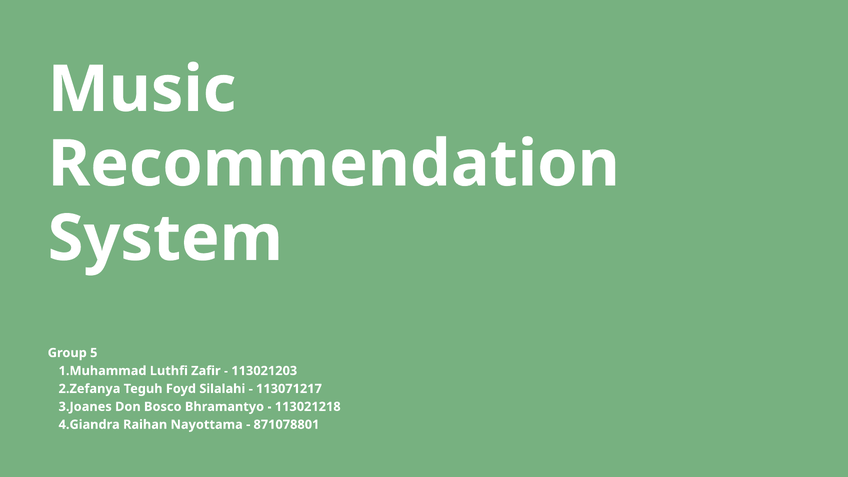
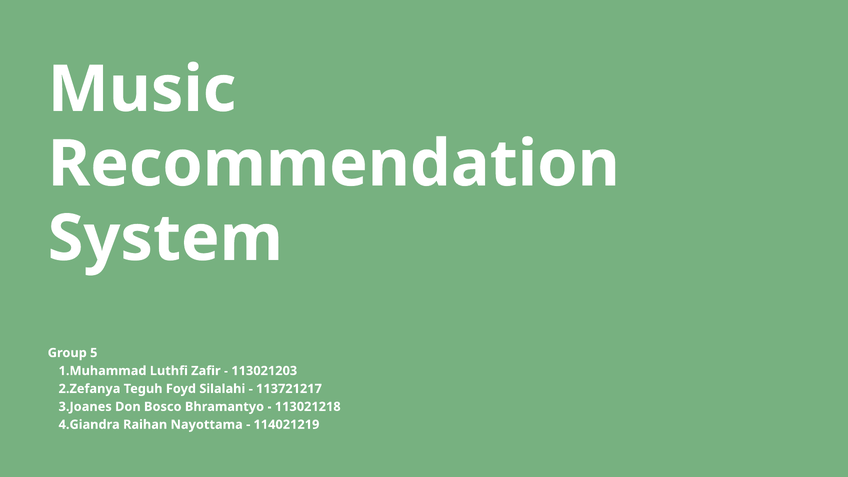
113071217: 113071217 -> 113721217
871078801: 871078801 -> 114021219
